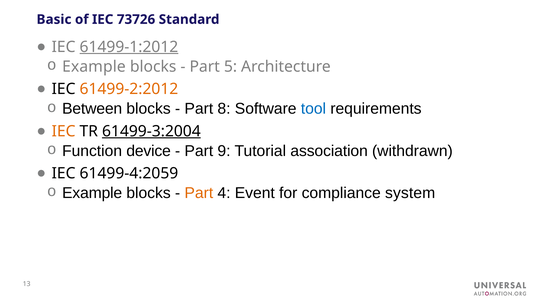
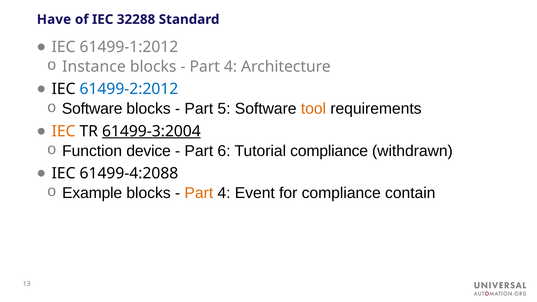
Basic: Basic -> Have
73726: 73726 -> 32288
61499-1:2012 underline: present -> none
Example at (94, 67): Example -> Instance
5 at (230, 67): 5 -> 4
61499-2:2012 colour: orange -> blue
Between at (92, 109): Between -> Software
8: 8 -> 5
tool colour: blue -> orange
9: 9 -> 6
Tutorial association: association -> compliance
61499-4:2059: 61499-4:2059 -> 61499-4:2088
system: system -> contain
